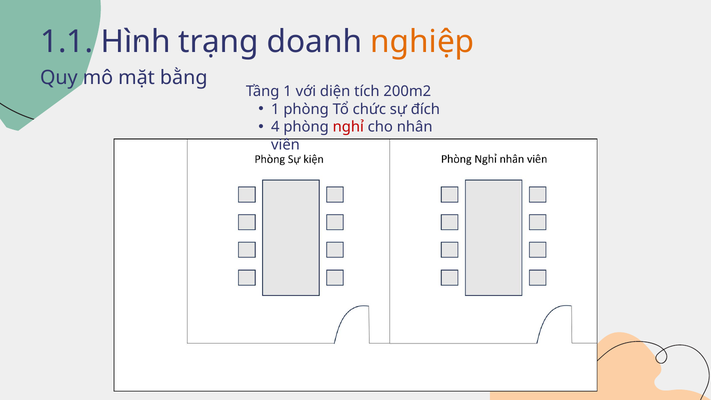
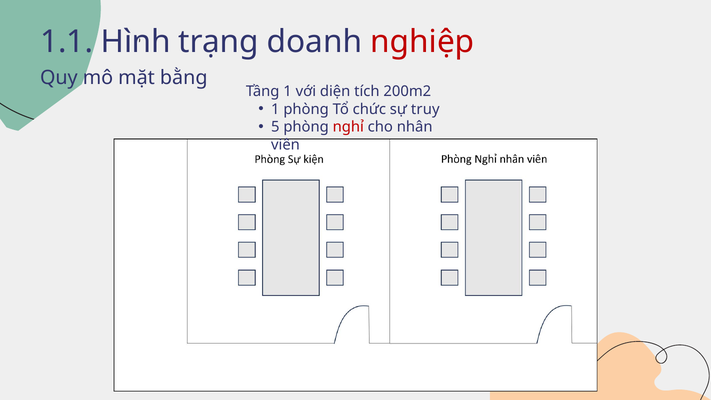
nghiệp colour: orange -> red
đích: đích -> truy
4: 4 -> 5
